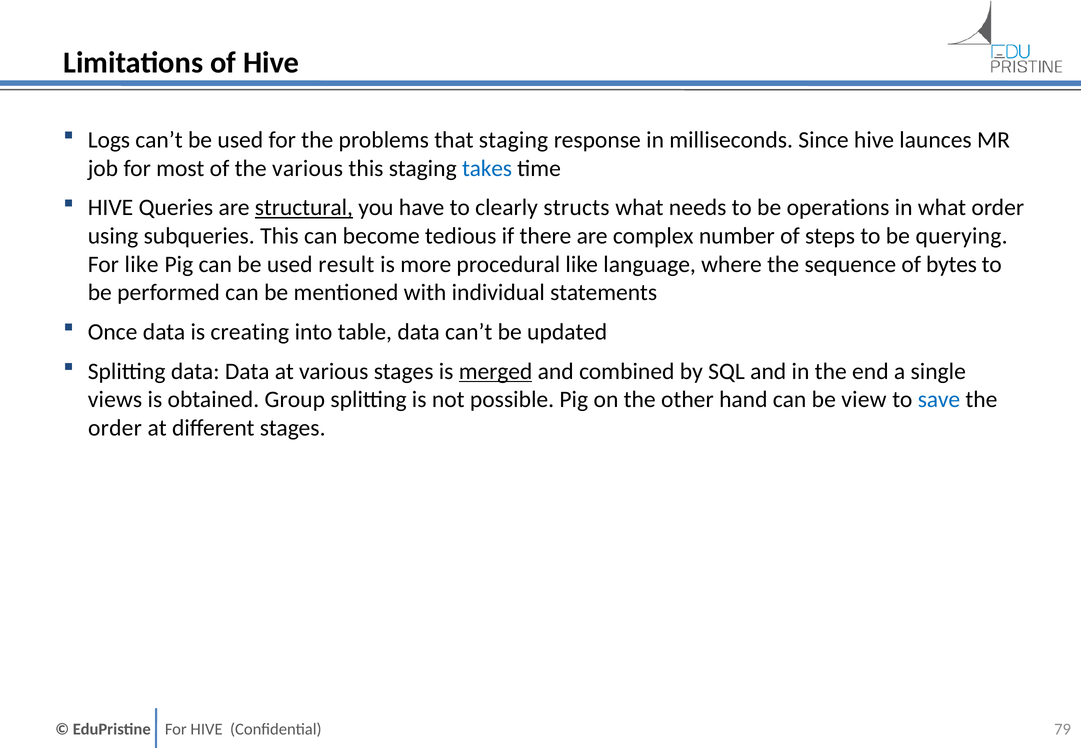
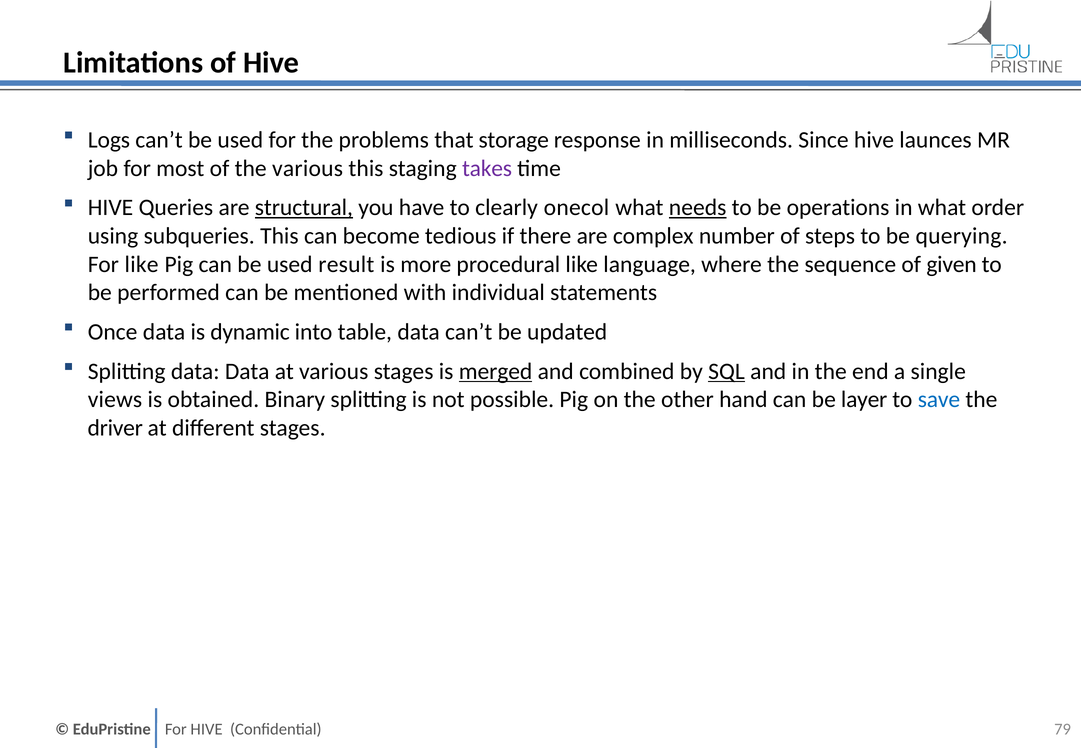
that staging: staging -> storage
takes colour: blue -> purple
structs: structs -> onecol
needs underline: none -> present
bytes: bytes -> given
creating: creating -> dynamic
SQL underline: none -> present
Group: Group -> Binary
view: view -> layer
order at (115, 428): order -> driver
